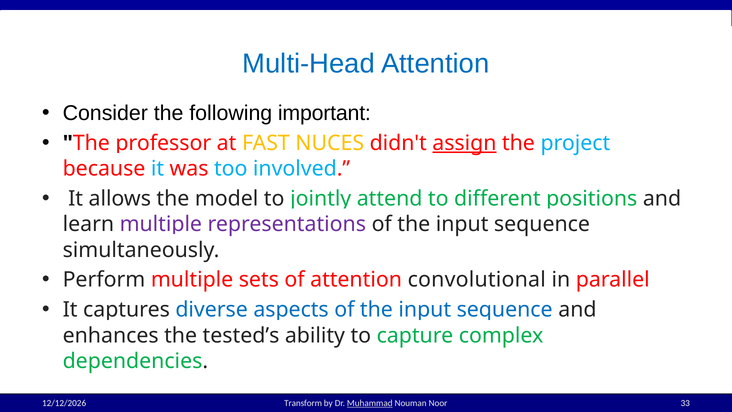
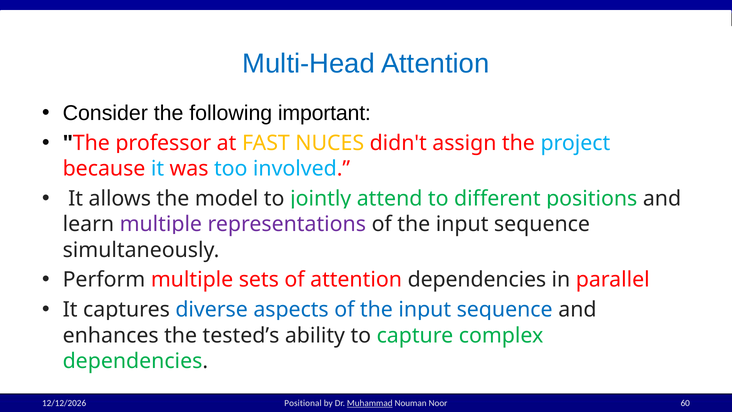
assign underline: present -> none
attention convolutional: convolutional -> dependencies
Transform: Transform -> Positional
33: 33 -> 60
